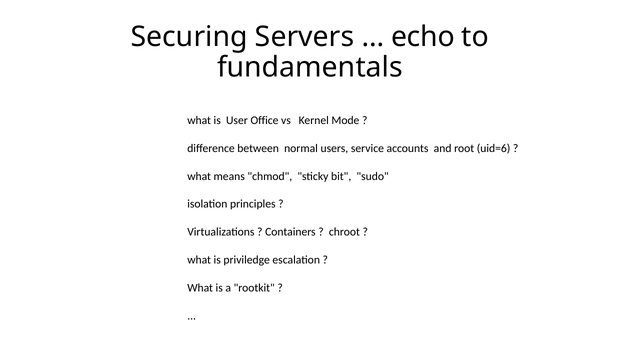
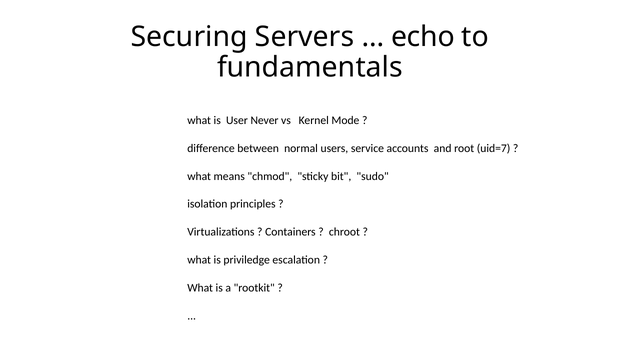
Office: Office -> Never
uid=6: uid=6 -> uid=7
